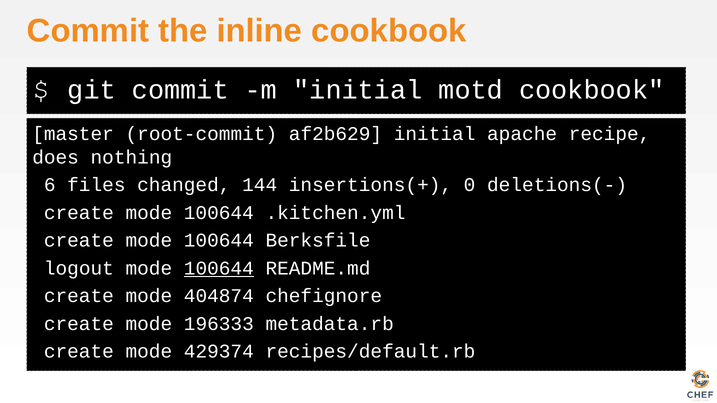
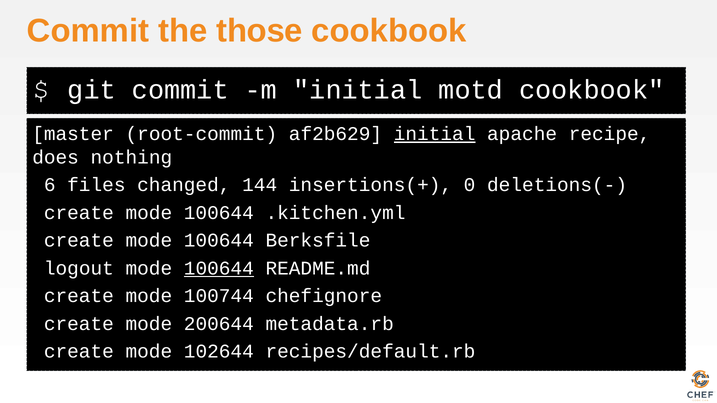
inline: inline -> those
initial at (435, 134) underline: none -> present
404874: 404874 -> 100744
196333: 196333 -> 200644
429374: 429374 -> 102644
